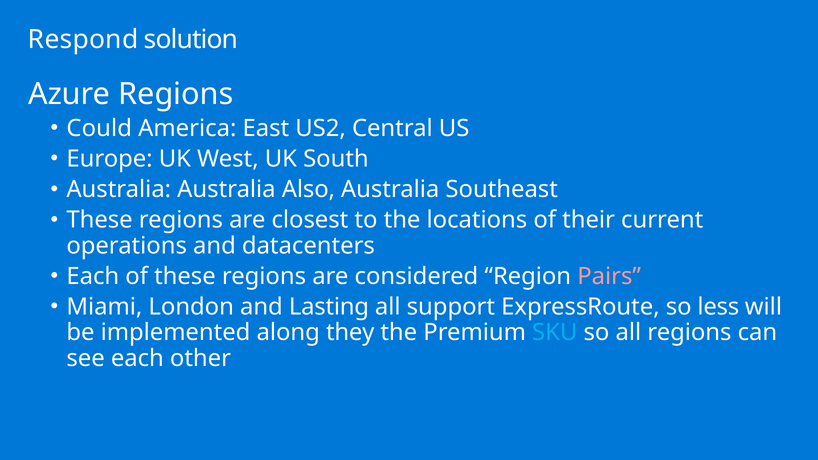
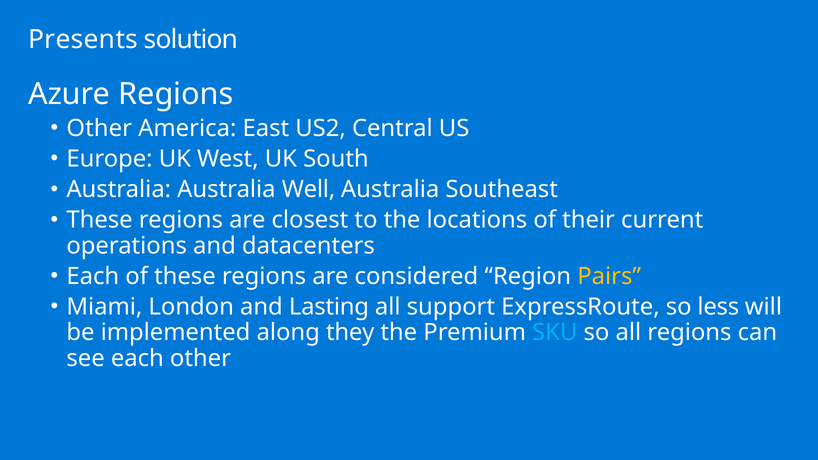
Respond: Respond -> Presents
Could at (99, 128): Could -> Other
Also: Also -> Well
Pairs colour: pink -> yellow
